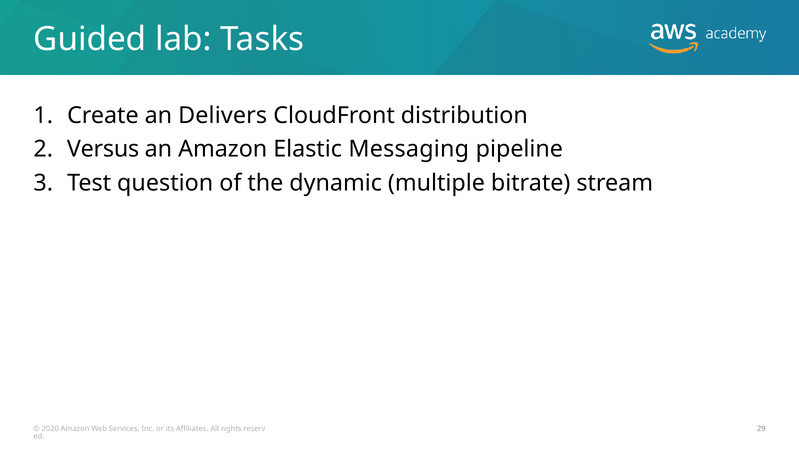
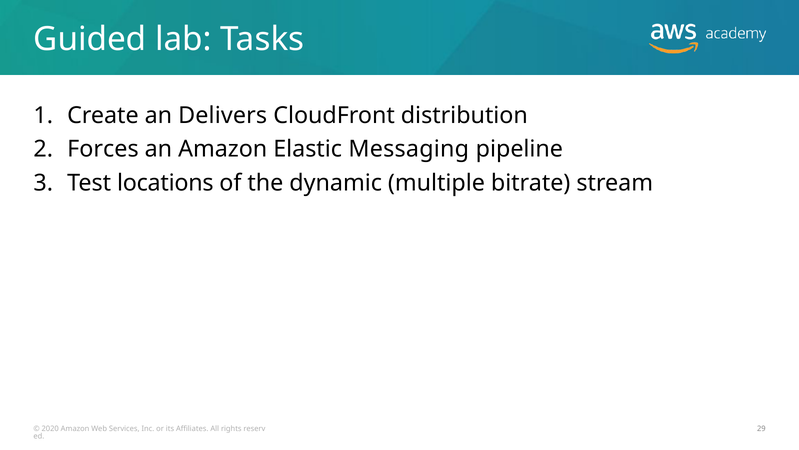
Versus: Versus -> Forces
question: question -> locations
